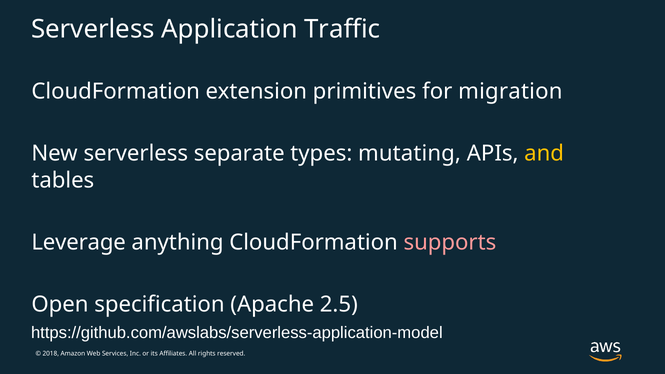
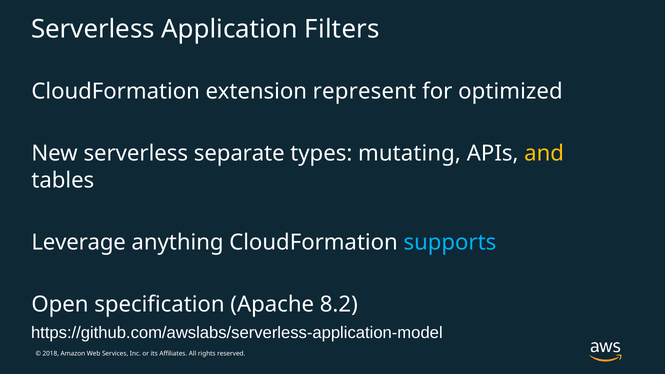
Traffic: Traffic -> Filters
primitives: primitives -> represent
migration: migration -> optimized
supports colour: pink -> light blue
2.5: 2.5 -> 8.2
